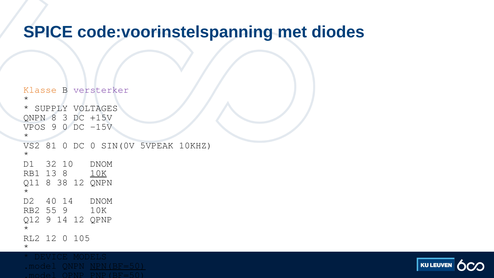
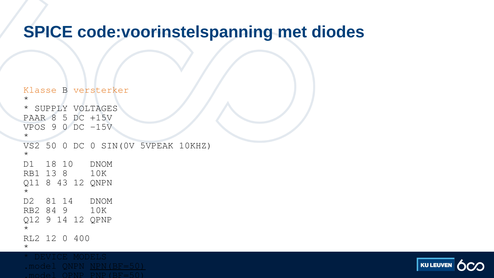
versterker colour: purple -> orange
QNPN at (34, 117): QNPN -> PAAR
3: 3 -> 5
81: 81 -> 50
32: 32 -> 18
10K at (98, 173) underline: present -> none
38: 38 -> 43
40: 40 -> 81
55: 55 -> 84
105: 105 -> 400
